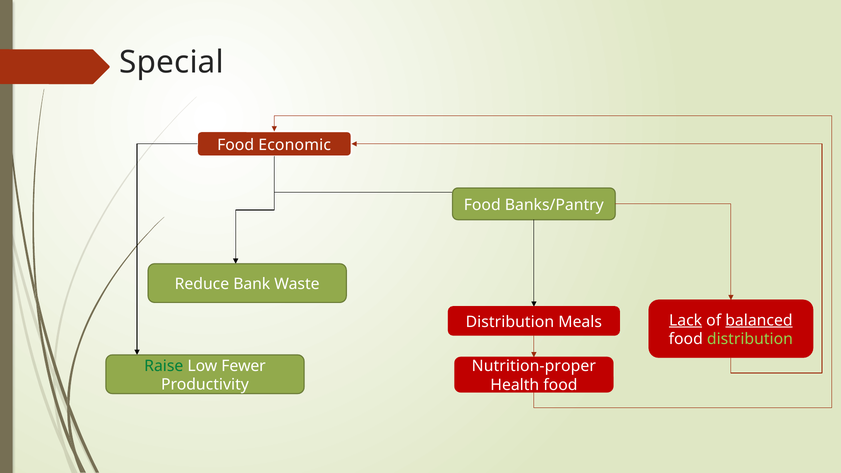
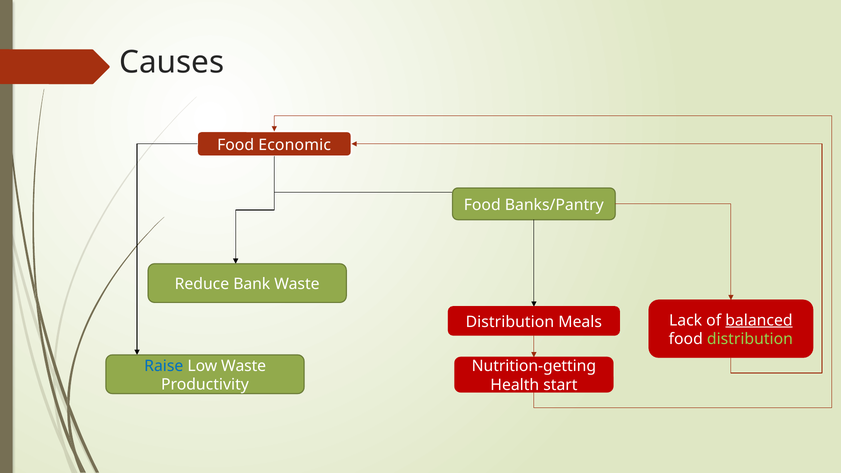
Special: Special -> Causes
Lack underline: present -> none
Raise colour: green -> blue
Low Fewer: Fewer -> Waste
Nutrition-proper: Nutrition-proper -> Nutrition-getting
Health food: food -> start
